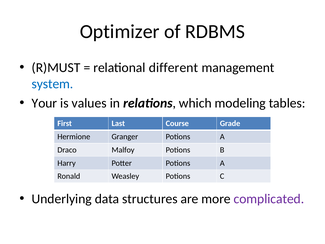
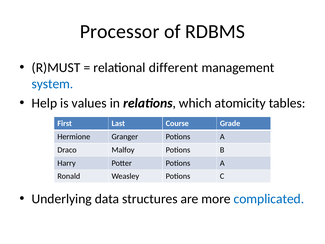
Optimizer: Optimizer -> Processor
Your: Your -> Help
modeling: modeling -> atomicity
complicated colour: purple -> blue
